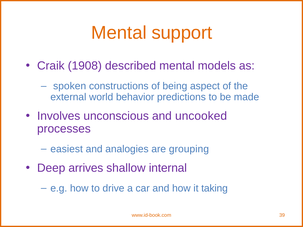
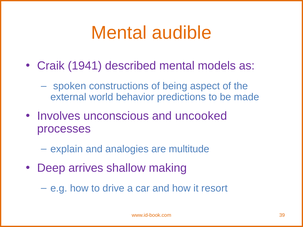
support: support -> audible
1908: 1908 -> 1941
easiest: easiest -> explain
grouping: grouping -> multitude
internal: internal -> making
taking: taking -> resort
